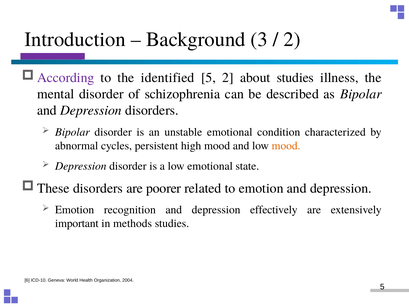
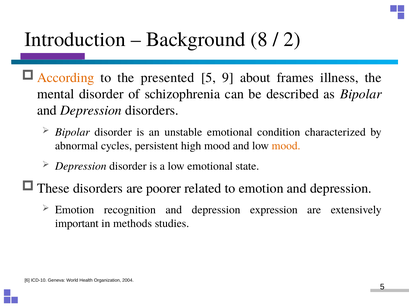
3: 3 -> 8
According colour: purple -> orange
identified: identified -> presented
5 2: 2 -> 9
about studies: studies -> frames
effectively: effectively -> expression
